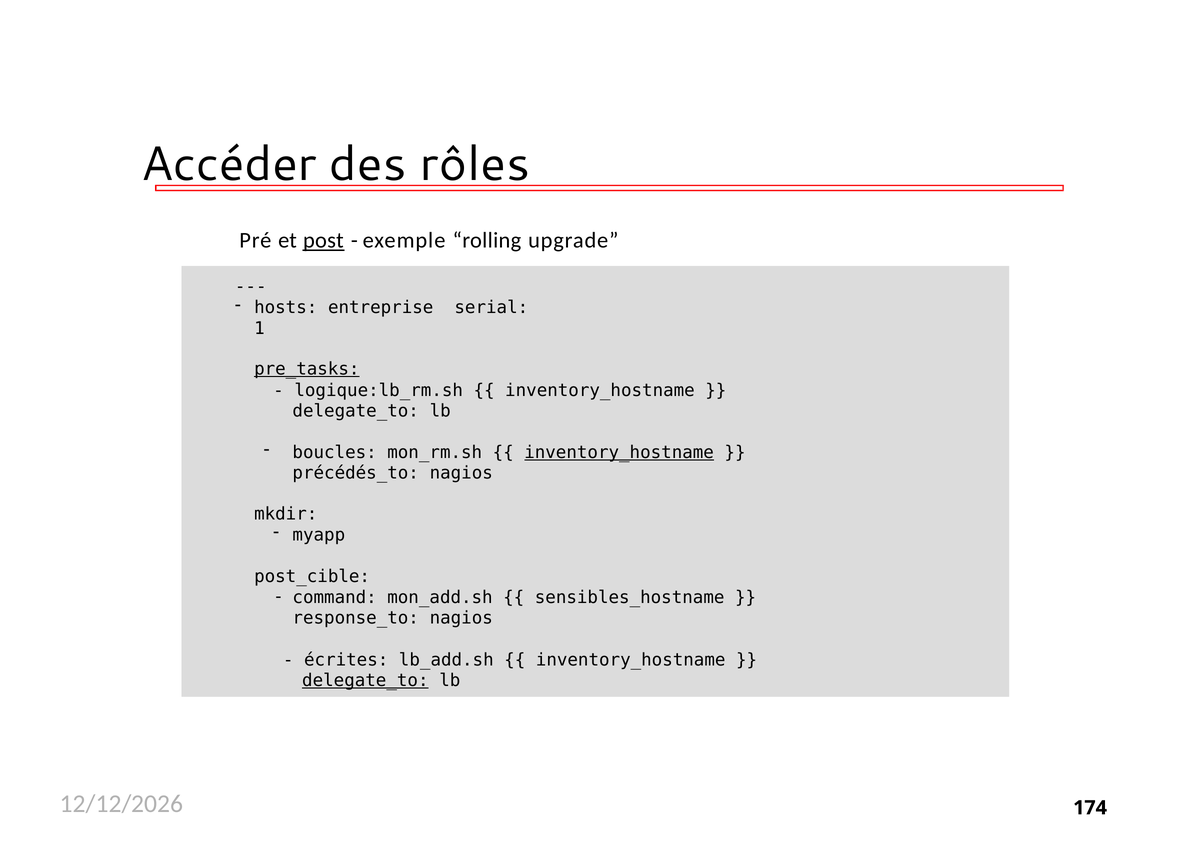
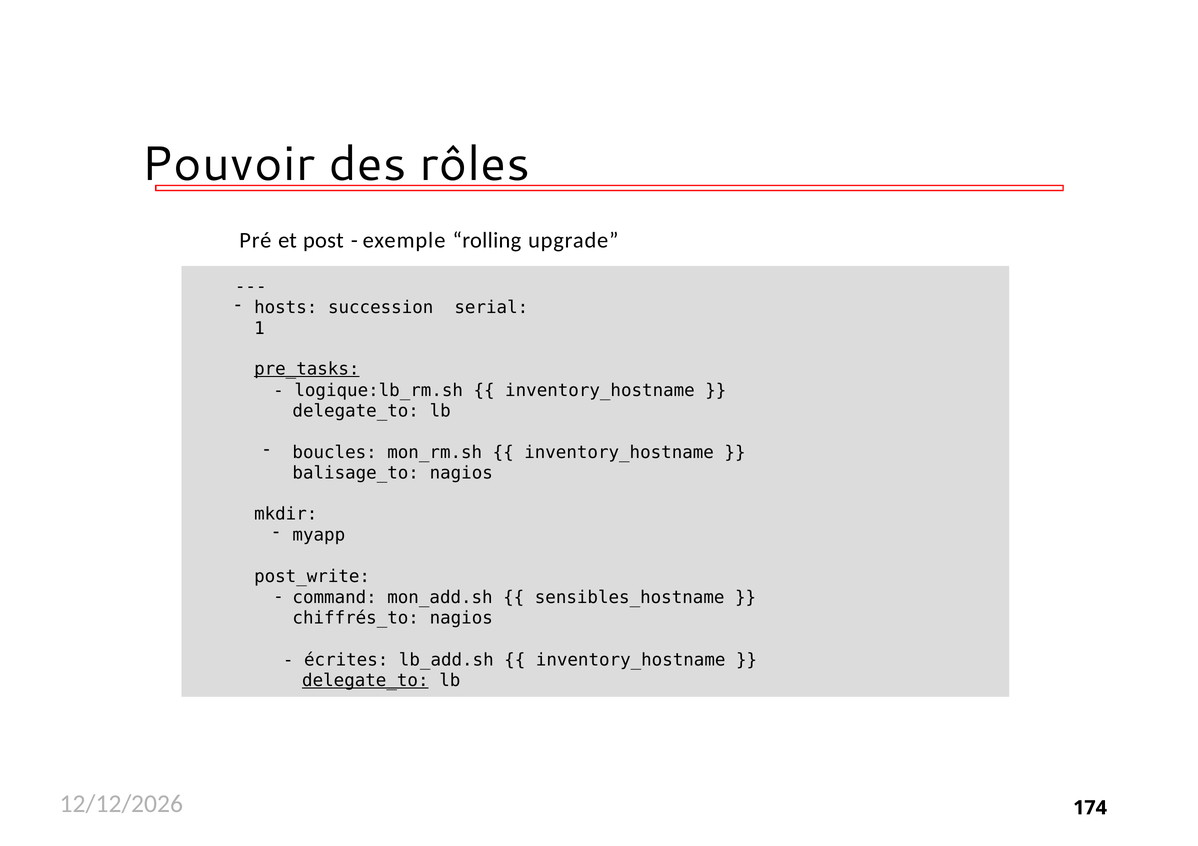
Accéder: Accéder -> Pouvoir
post underline: present -> none
entreprise: entreprise -> succession
inventory_hostname at (619, 453) underline: present -> none
précédés_to: précédés_to -> balisage_to
post_cible: post_cible -> post_write
response_to: response_to -> chiffrés_to
